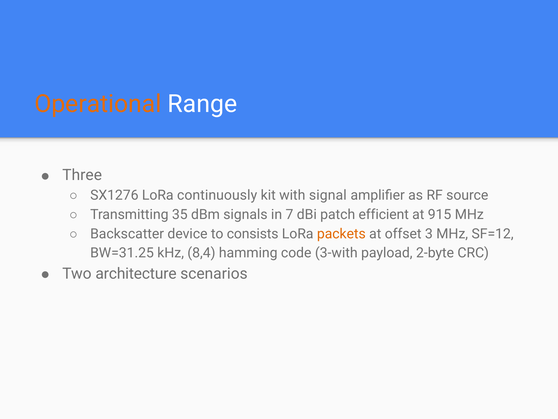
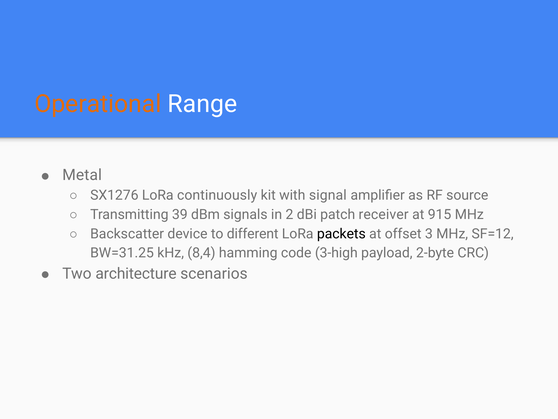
Three: Three -> Metal
35: 35 -> 39
7: 7 -> 2
efficient: efficient -> receiver
consists: consists -> different
packets colour: orange -> black
3-with: 3-with -> 3-high
